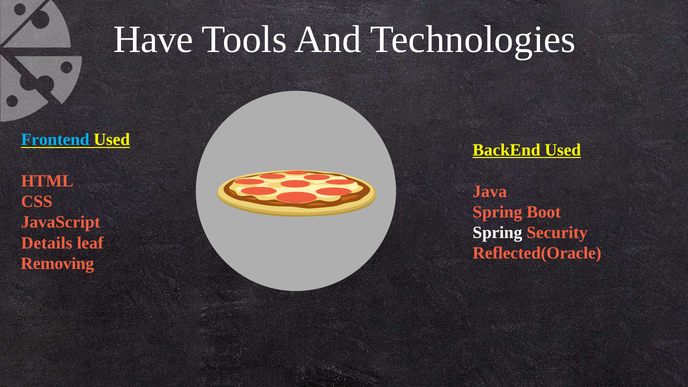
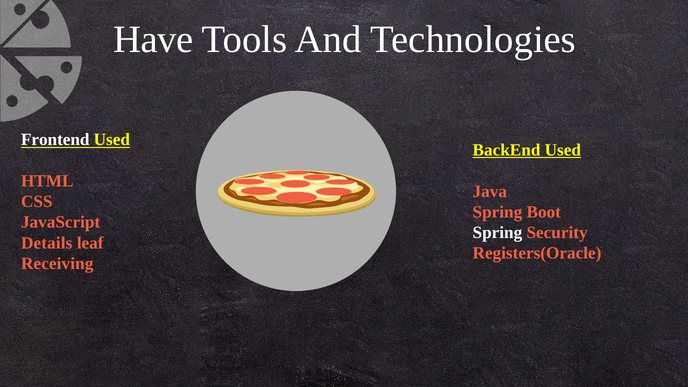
Frontend colour: light blue -> white
Reflected(Oracle: Reflected(Oracle -> Registers(Oracle
Removing: Removing -> Receiving
